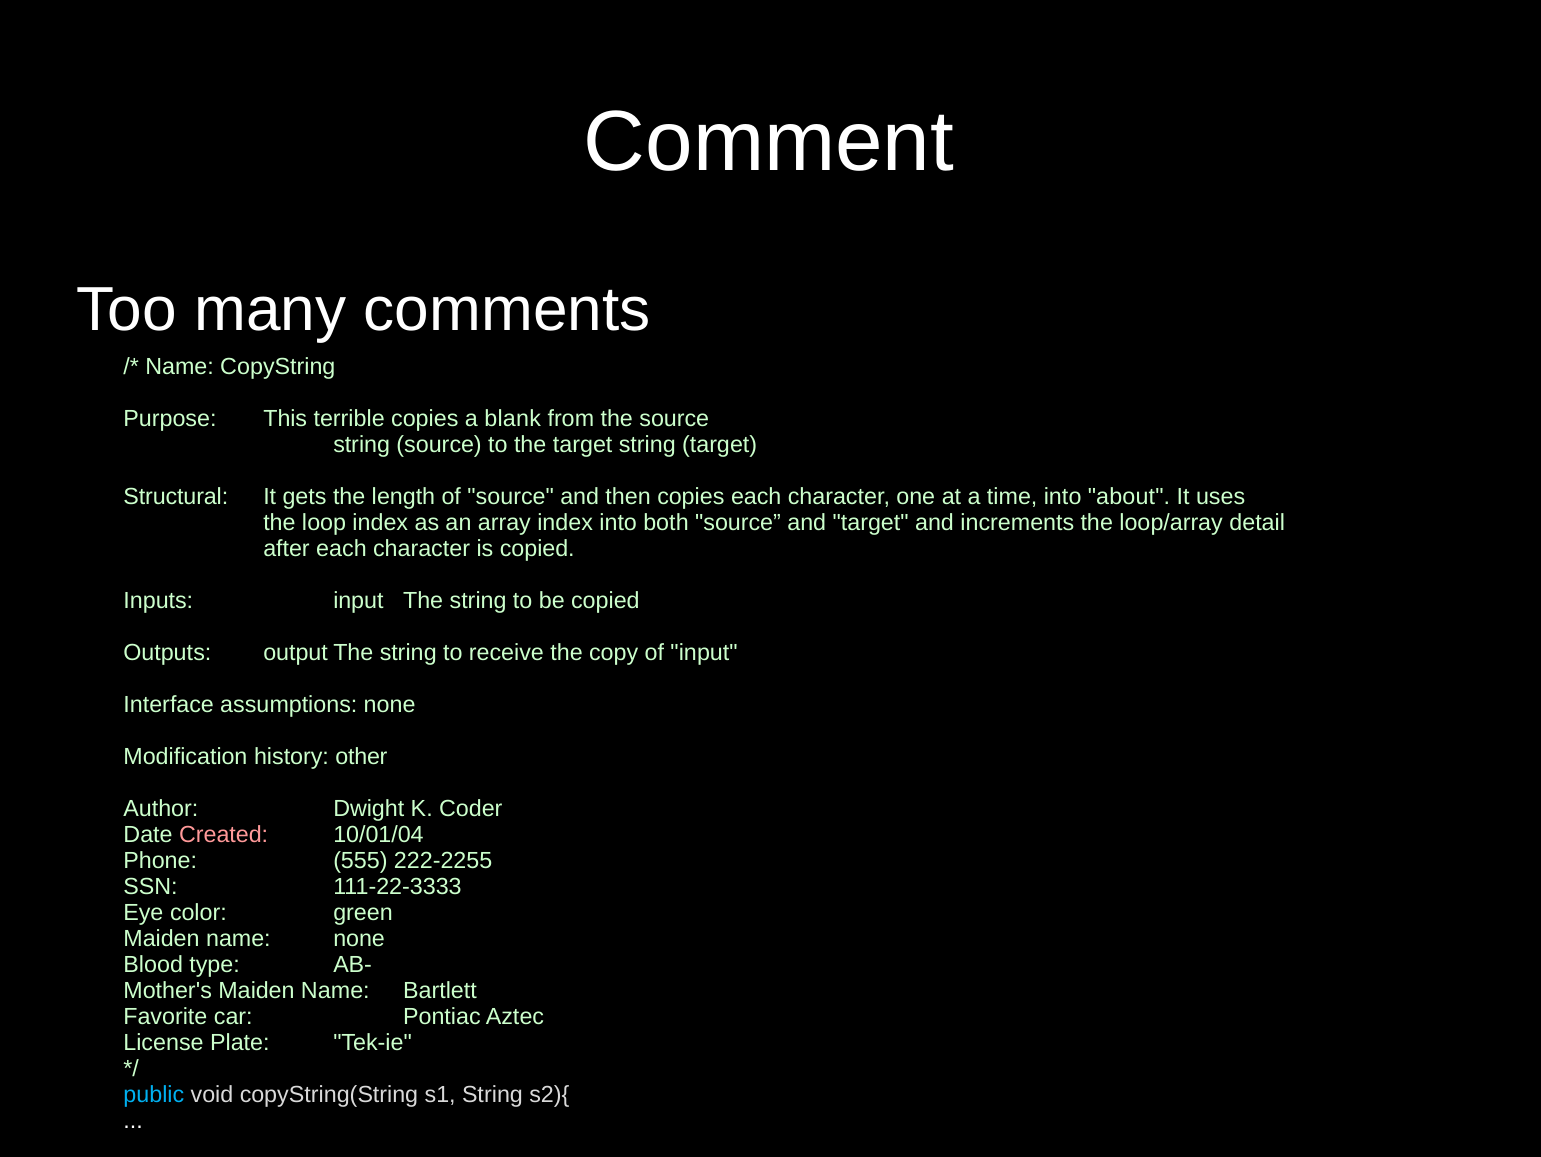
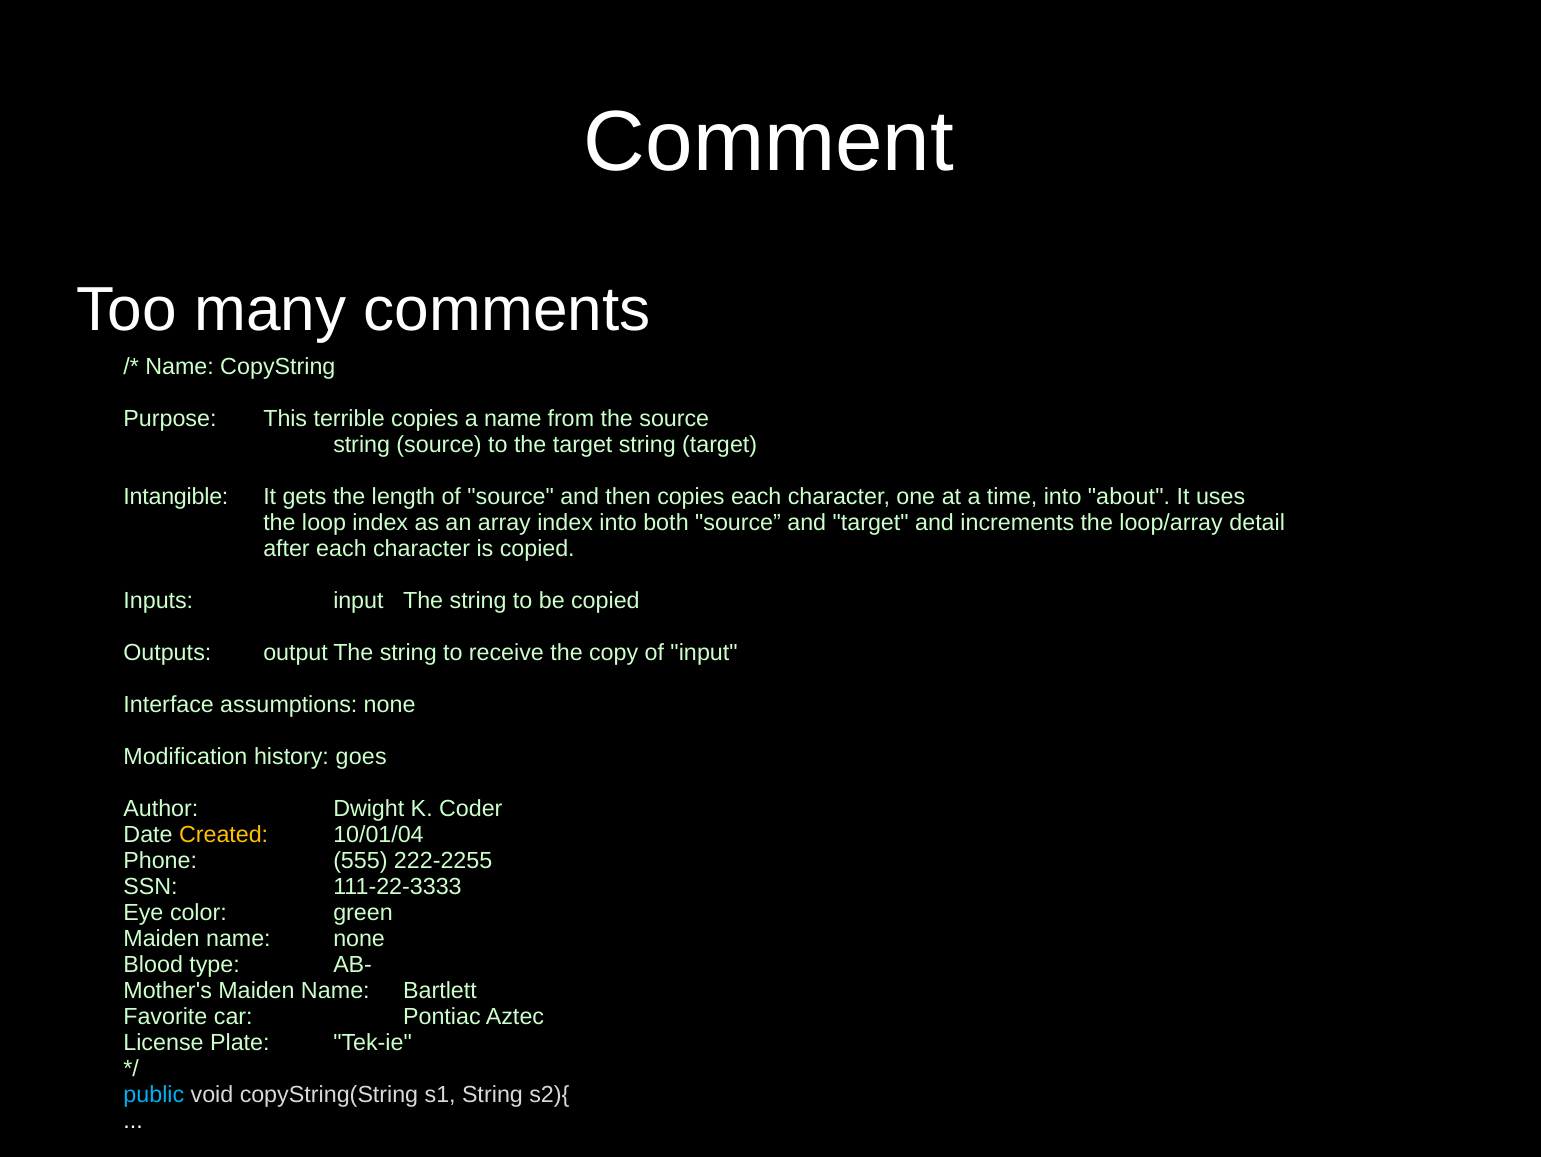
a blank: blank -> name
Structural: Structural -> Intangible
other: other -> goes
Created colour: pink -> yellow
